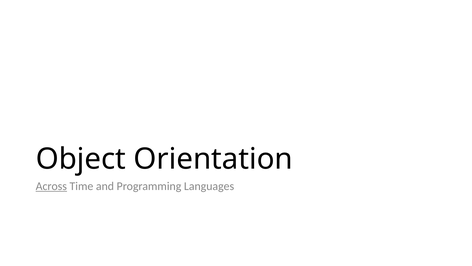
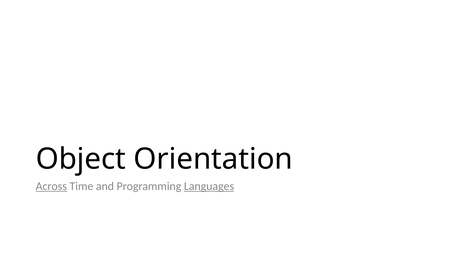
Languages underline: none -> present
